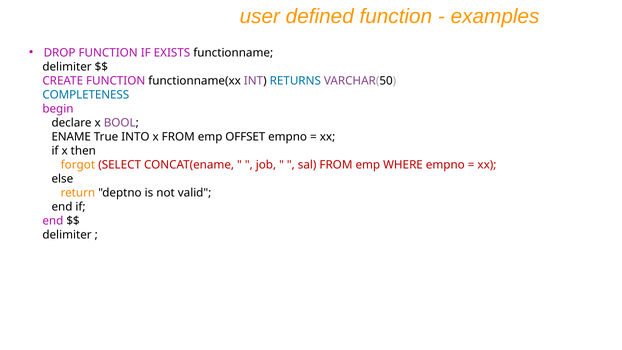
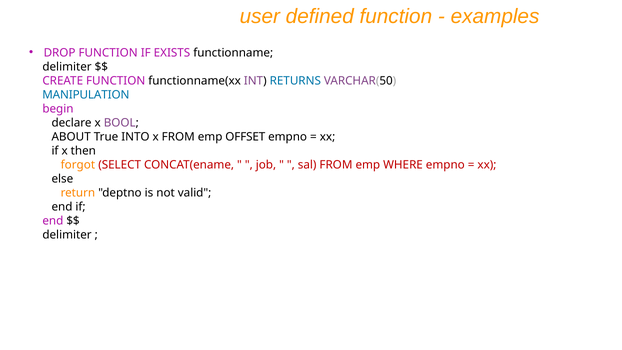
COMPLETENESS: COMPLETENESS -> MANIPULATION
ENAME: ENAME -> ABOUT
